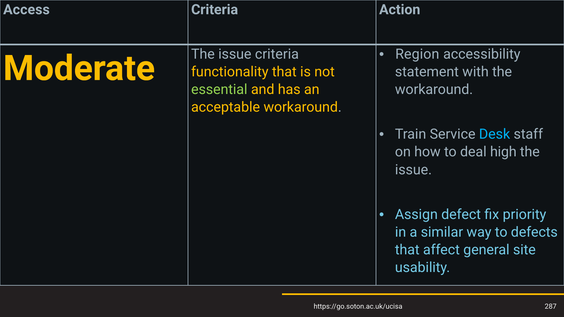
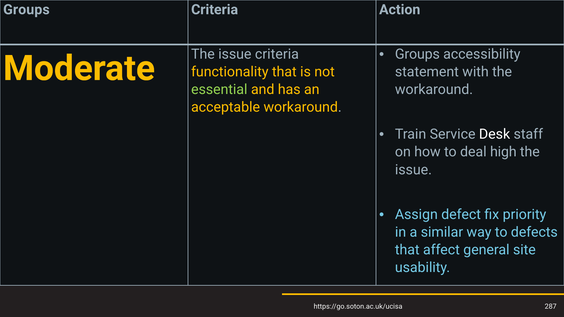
Access at (26, 10): Access -> Groups
Region at (417, 54): Region -> Groups
Desk colour: light blue -> white
